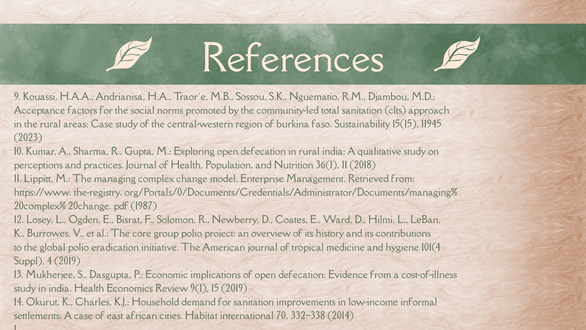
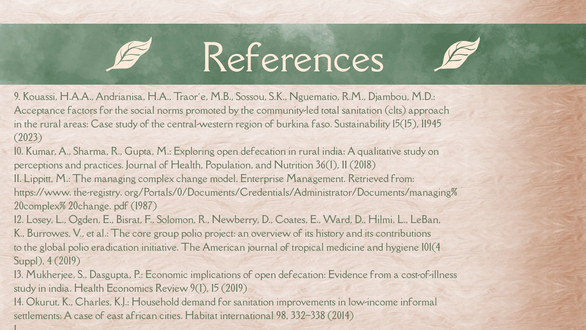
70: 70 -> 98
